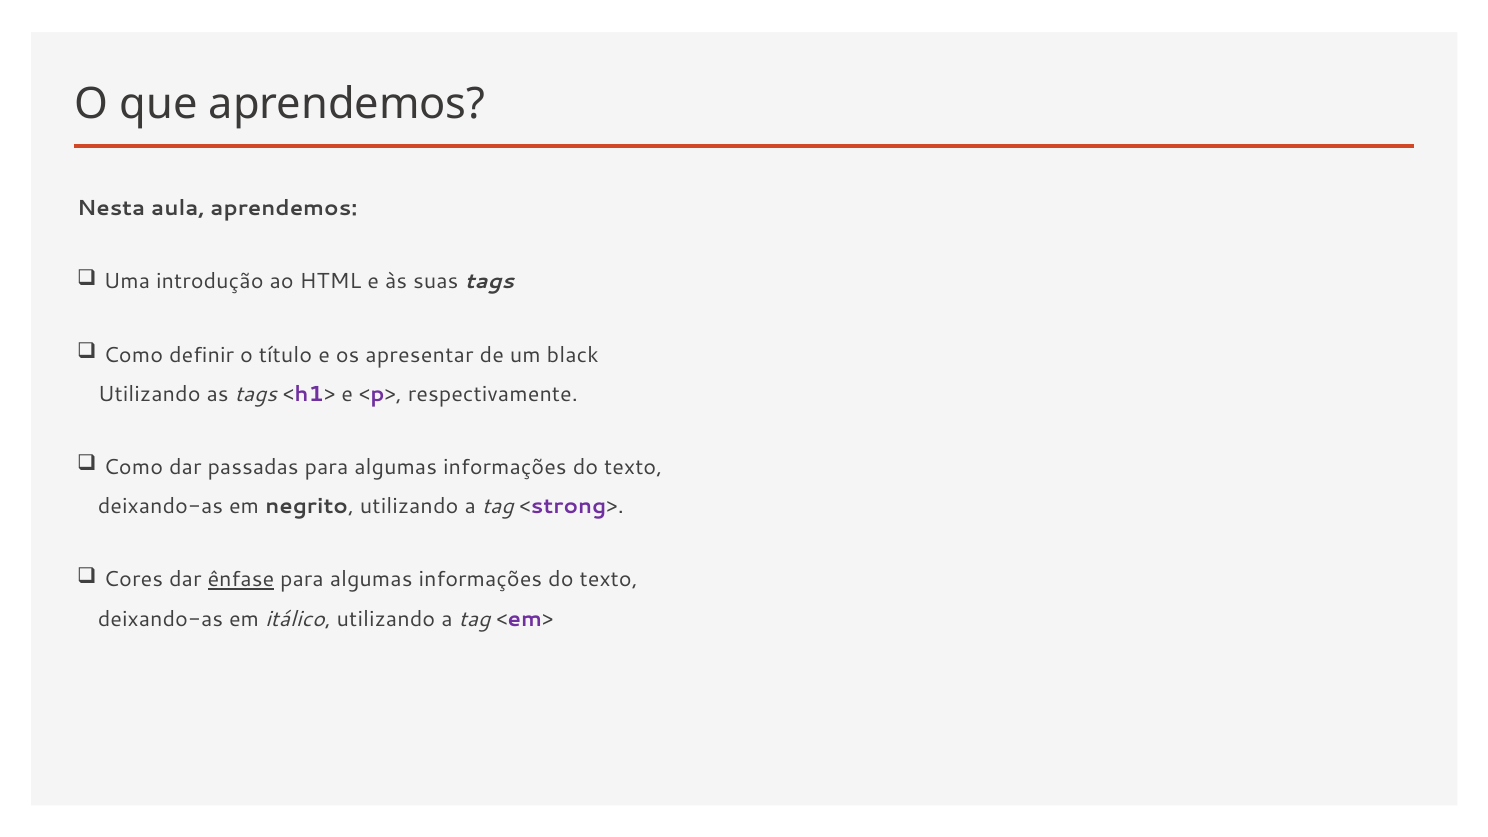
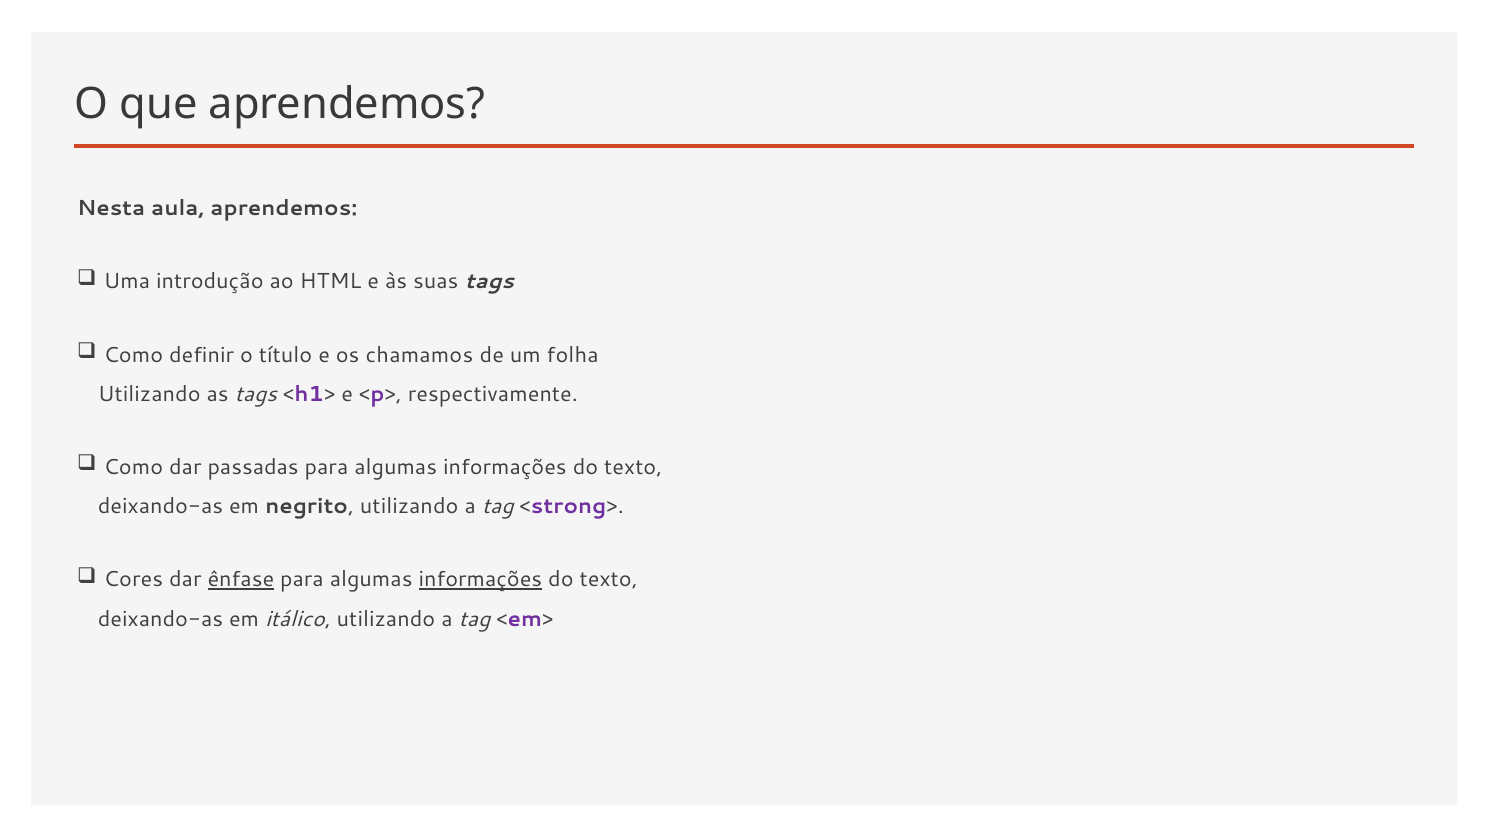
apresentar: apresentar -> chamamos
black: black -> folha
informações at (480, 580) underline: none -> present
